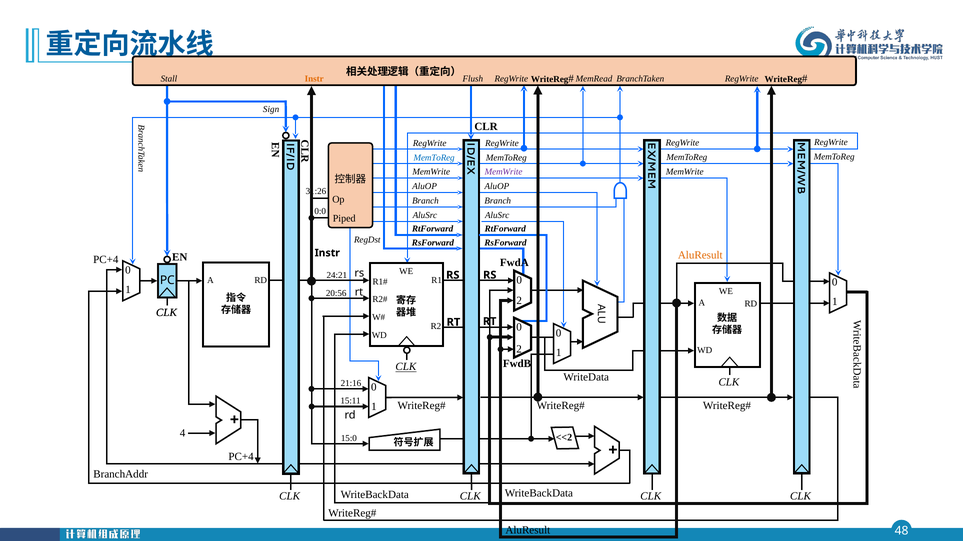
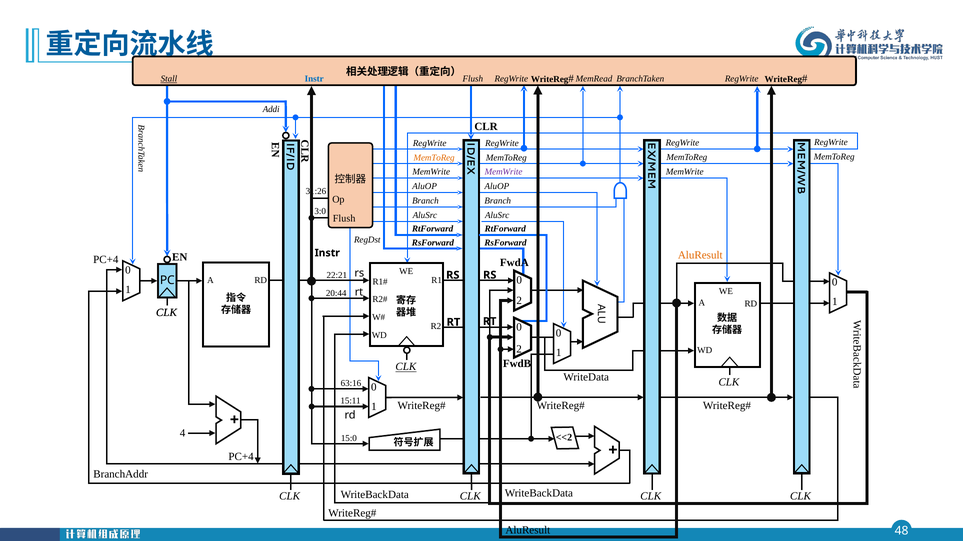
Instr at (314, 79) colour: orange -> blue
Stall underline: none -> present
Sign: Sign -> Addi
MemToReg at (434, 158) colour: blue -> orange
0:0: 0:0 -> 3:0
Piped at (344, 219): Piped -> Flush
24:21: 24:21 -> 22:21
20:56: 20:56 -> 20:44
21:16: 21:16 -> 63:16
